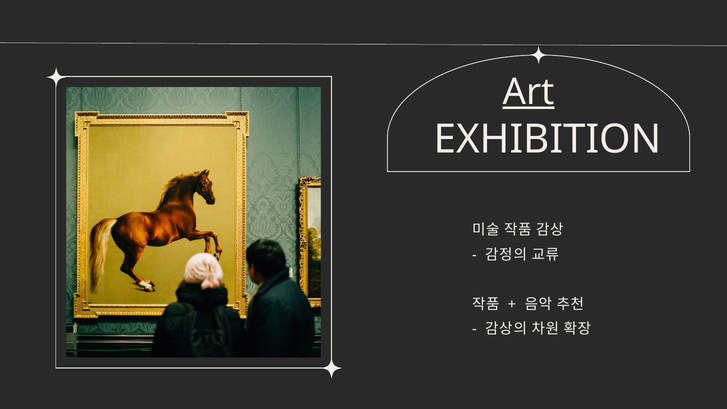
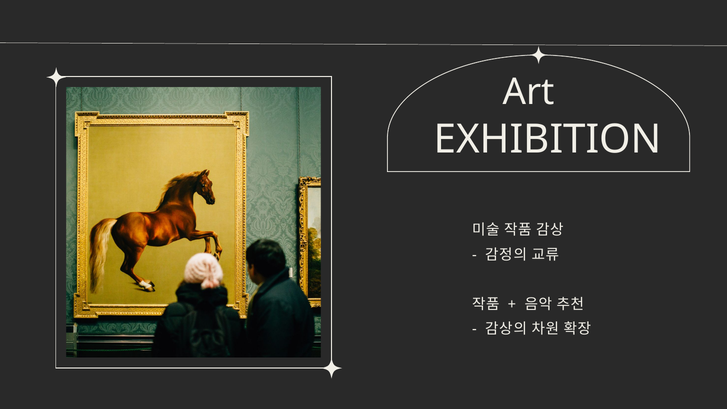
Art underline: present -> none
